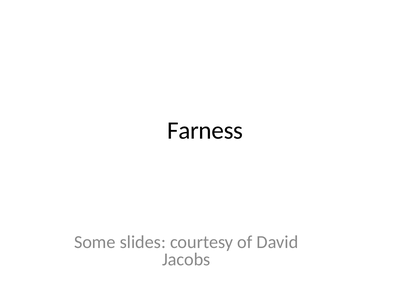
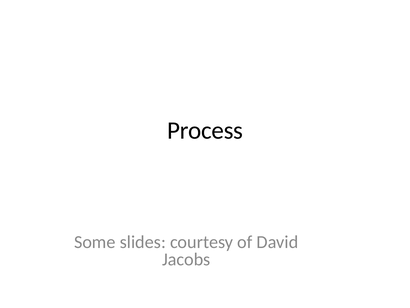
Farness: Farness -> Process
